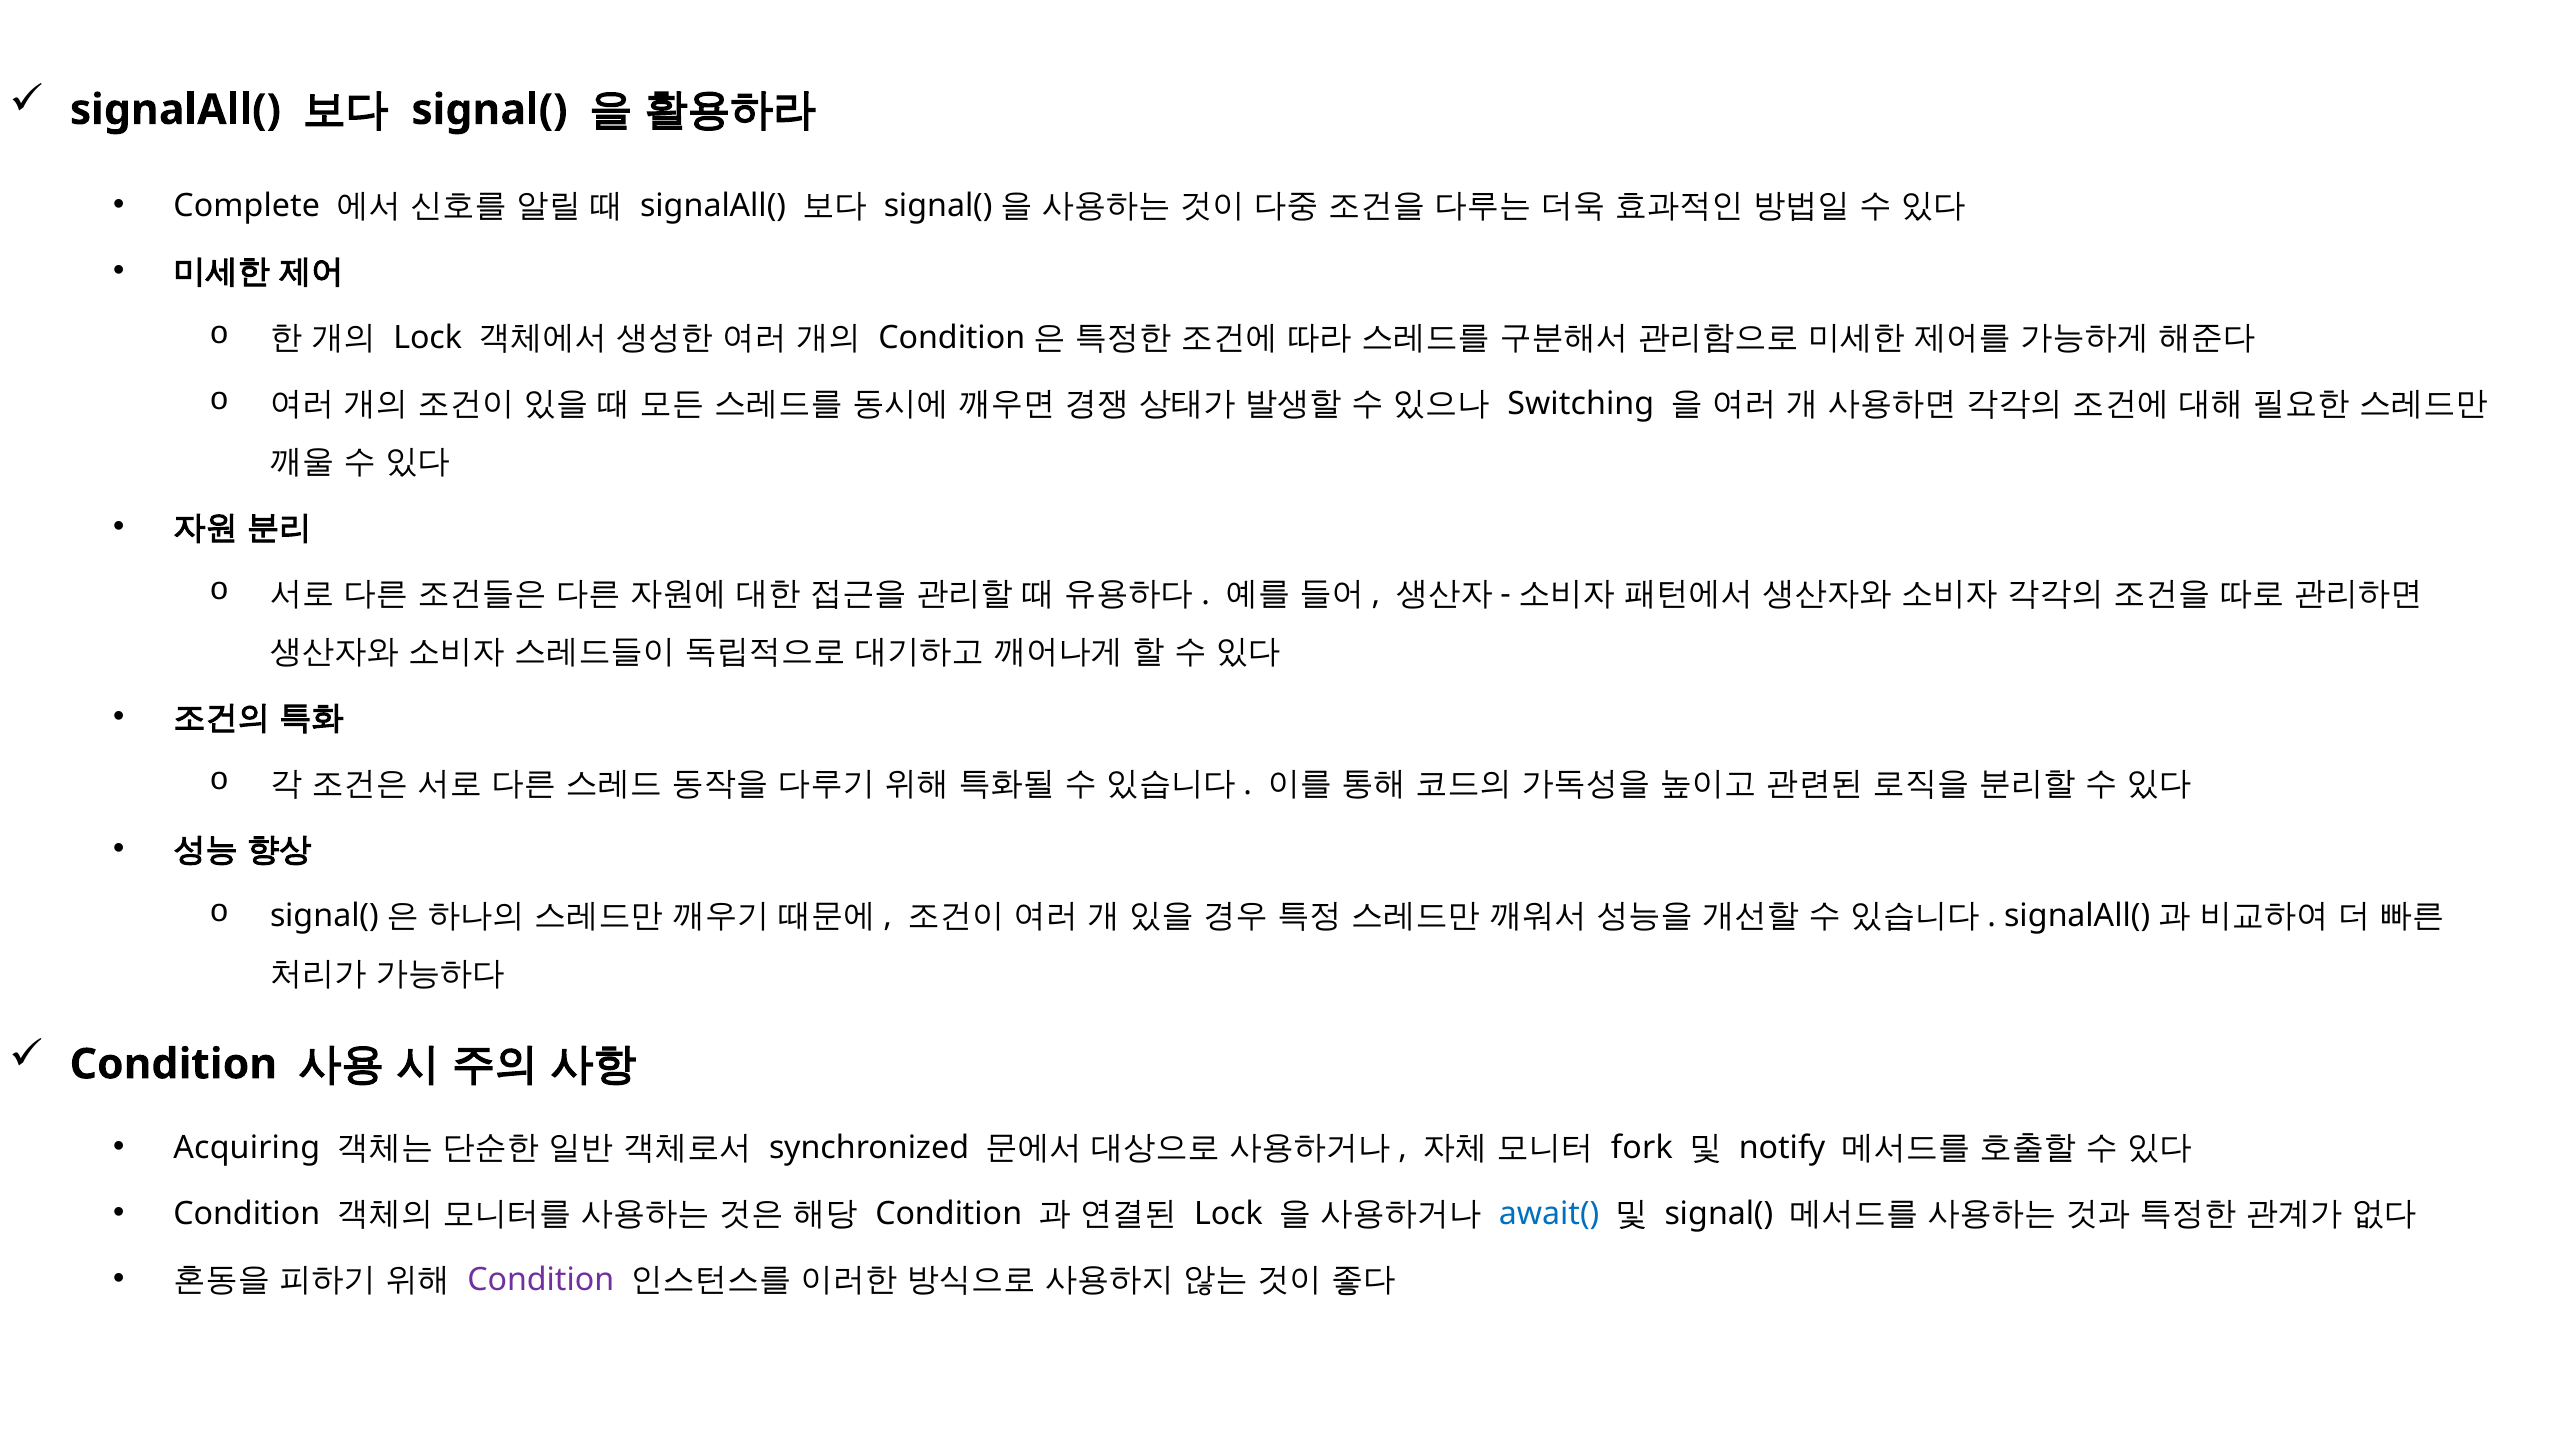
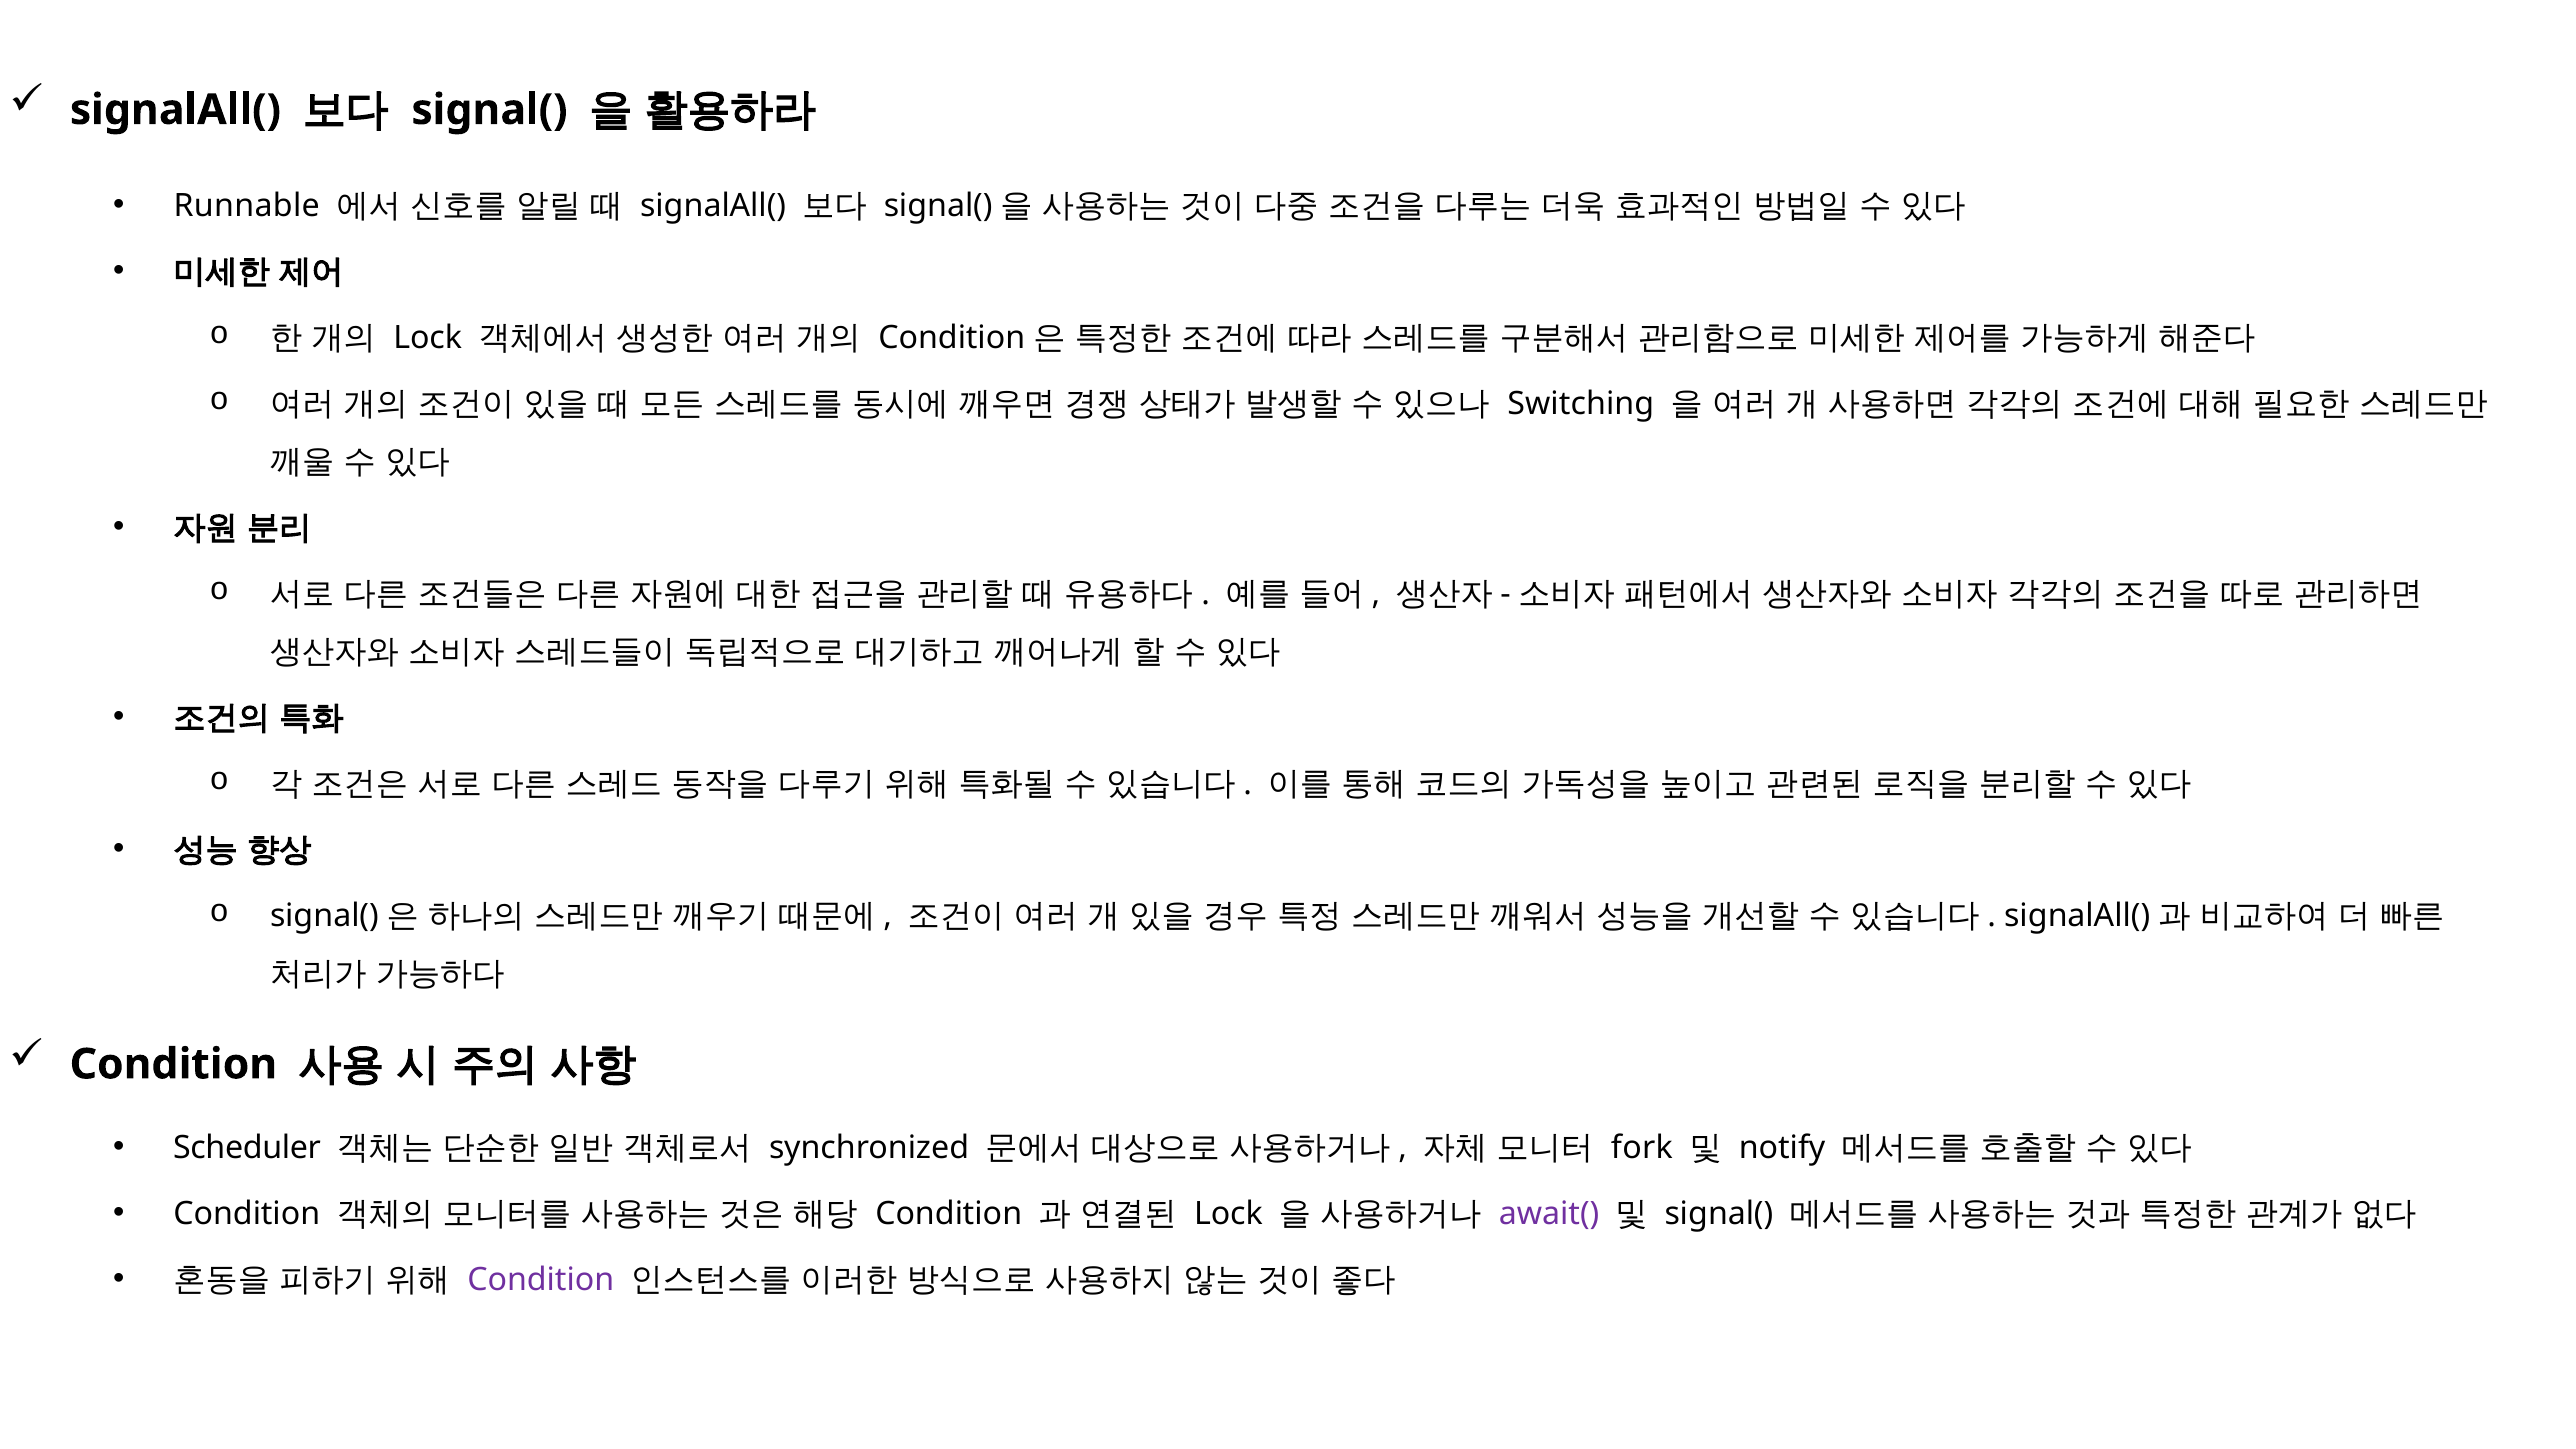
Complete: Complete -> Runnable
Acquiring: Acquiring -> Scheduler
await( colour: blue -> purple
